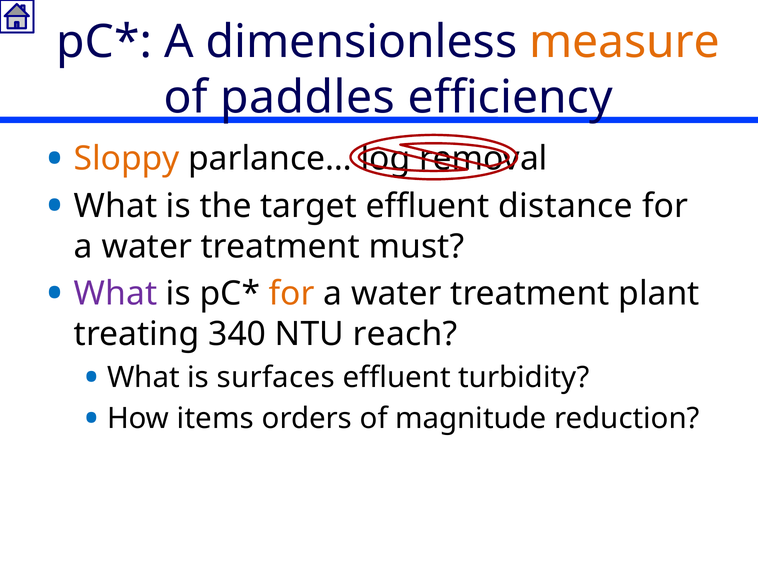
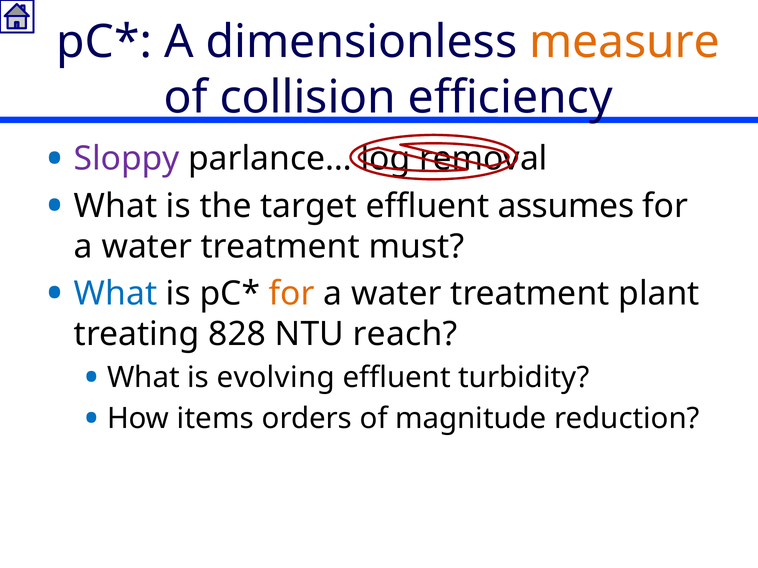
paddles: paddles -> collision
Sloppy colour: orange -> purple
distance: distance -> assumes
What at (116, 294) colour: purple -> blue
340: 340 -> 828
surfaces: surfaces -> evolving
